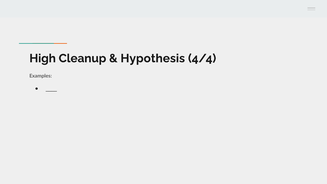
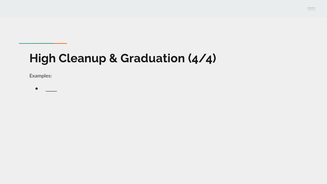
Hypothesis: Hypothesis -> Graduation
